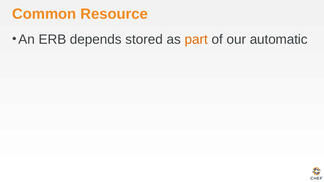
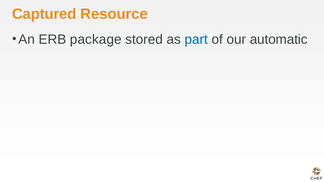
Common: Common -> Captured
depends: depends -> package
part colour: orange -> blue
